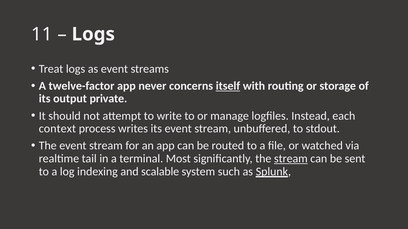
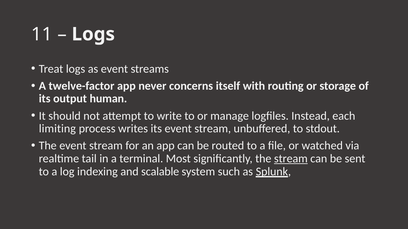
itself underline: present -> none
private: private -> human
context: context -> limiting
